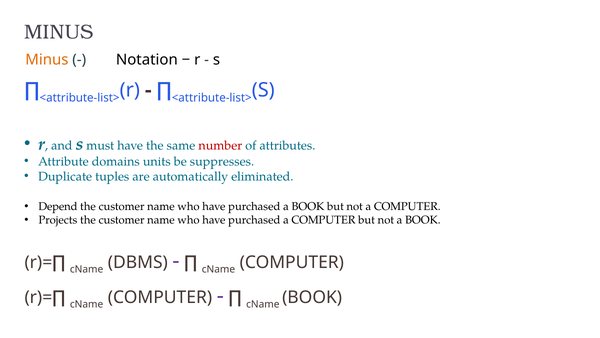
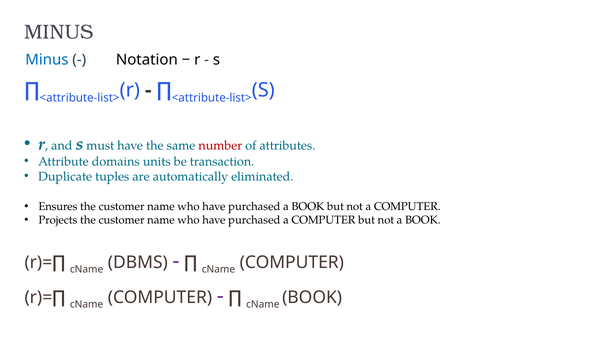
Minus at (47, 60) colour: orange -> blue
suppresses: suppresses -> transaction
Depend: Depend -> Ensures
